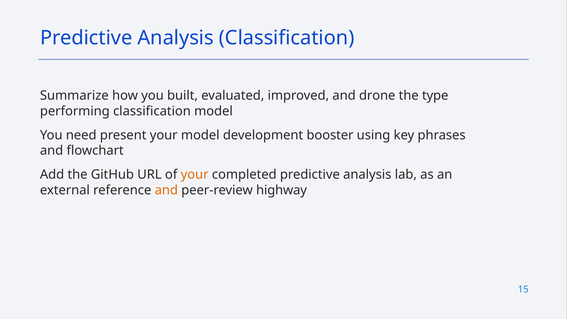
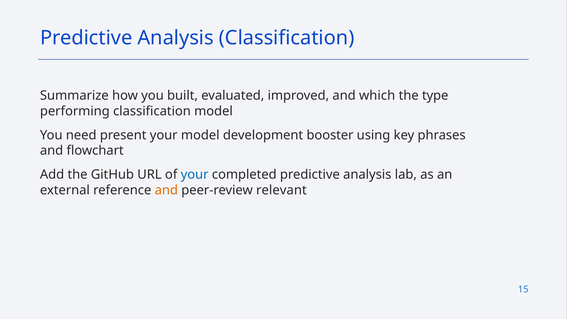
drone: drone -> which
your at (195, 175) colour: orange -> blue
highway: highway -> relevant
